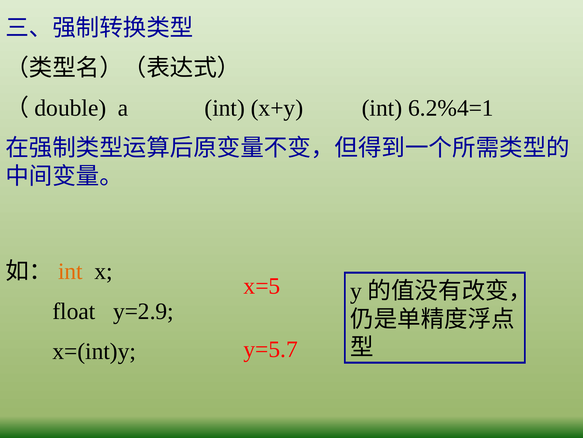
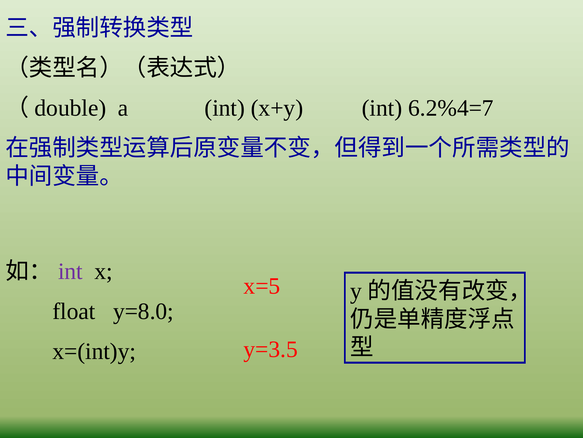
6.2%4=1: 6.2%4=1 -> 6.2%4=7
int at (70, 271) colour: orange -> purple
y=2.9: y=2.9 -> y=8.0
y=5.7: y=5.7 -> y=3.5
